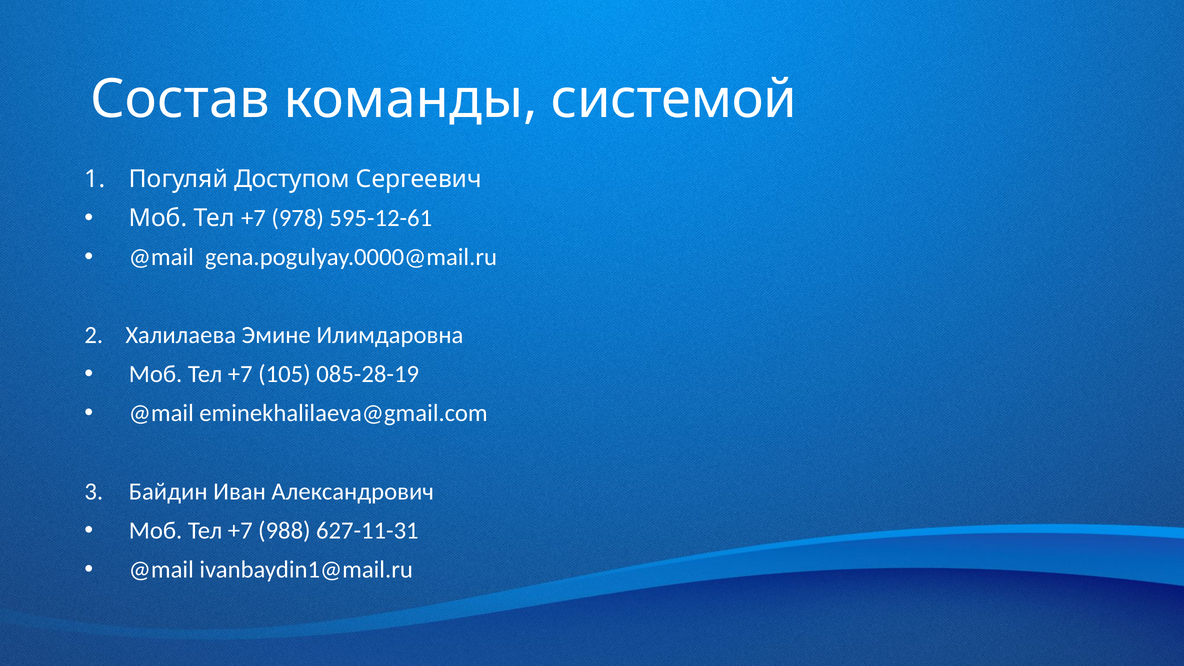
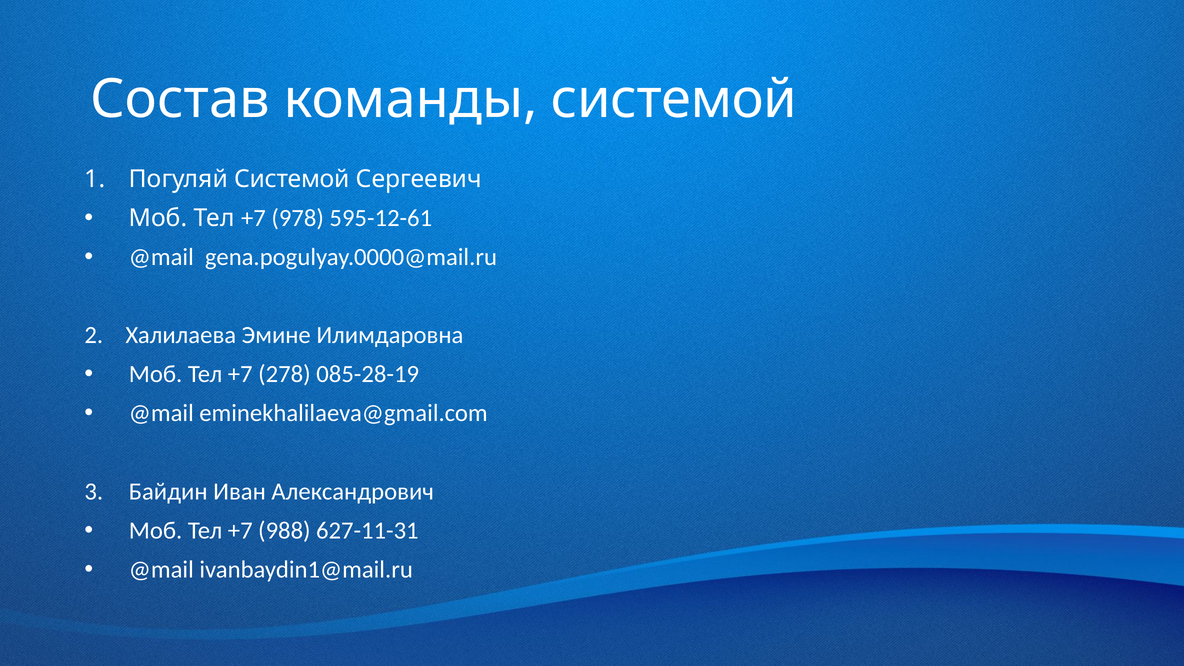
Погуляй Доступом: Доступом -> Системой
105: 105 -> 278
